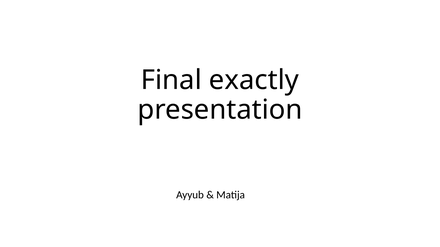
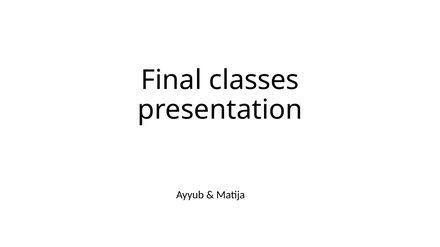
exactly: exactly -> classes
